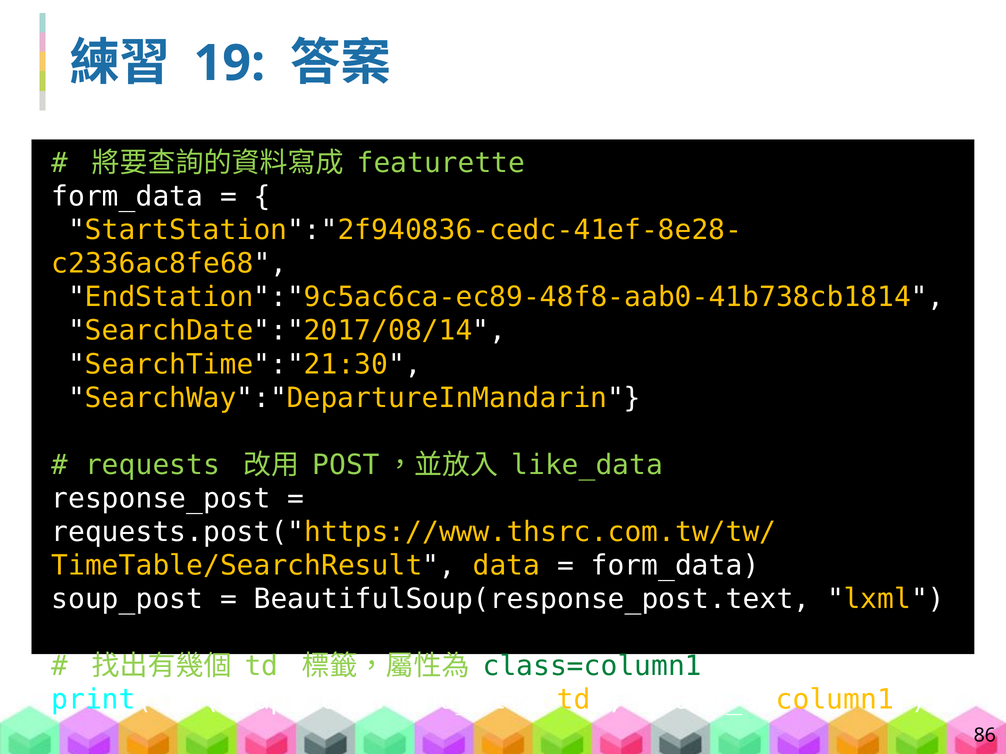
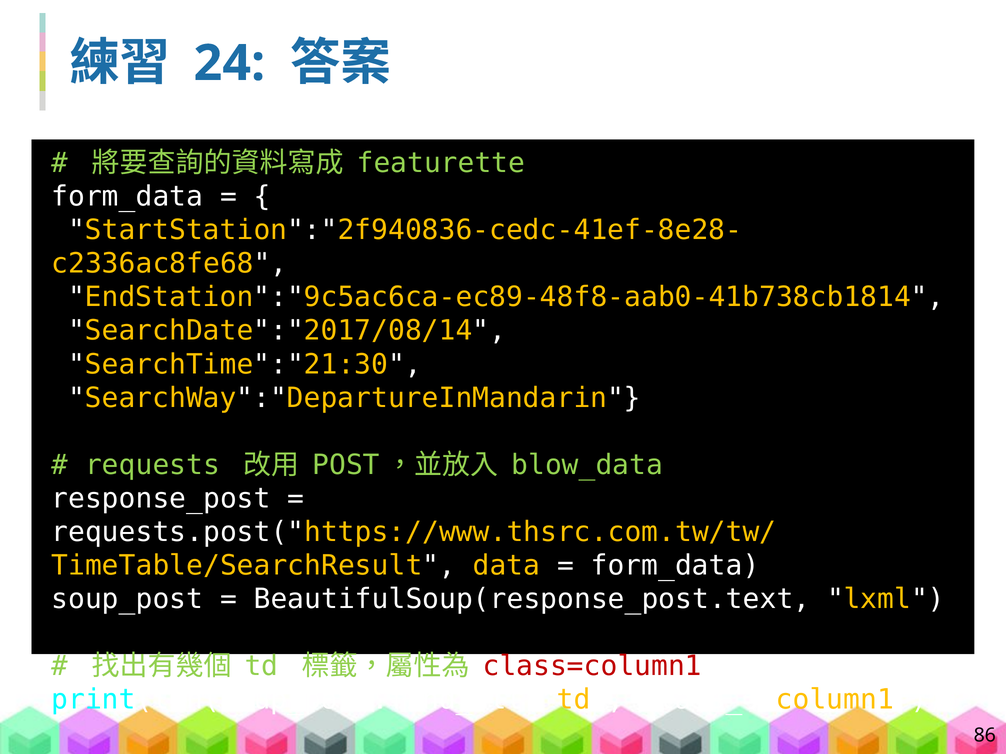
19: 19 -> 24
like_data: like_data -> blow_data
class=column1 colour: green -> red
